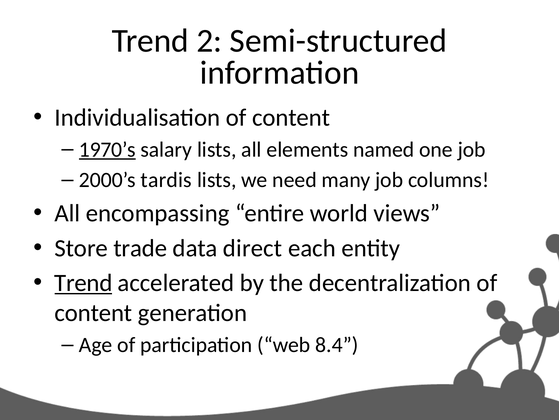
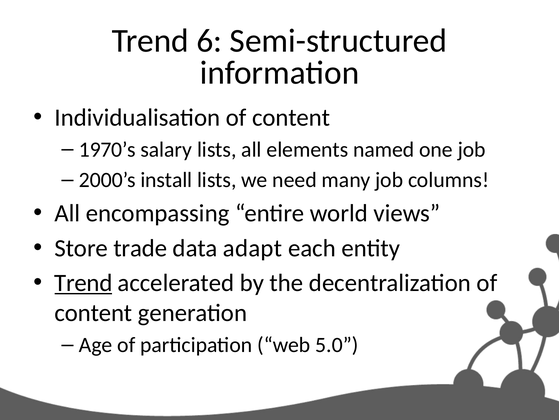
2: 2 -> 6
1970’s underline: present -> none
tardis: tardis -> install
direct: direct -> adapt
8.4: 8.4 -> 5.0
